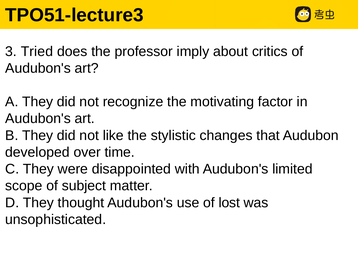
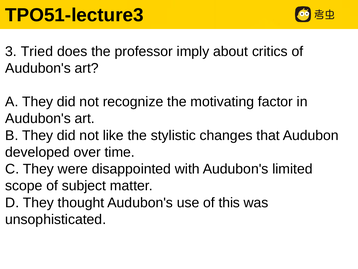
lost: lost -> this
